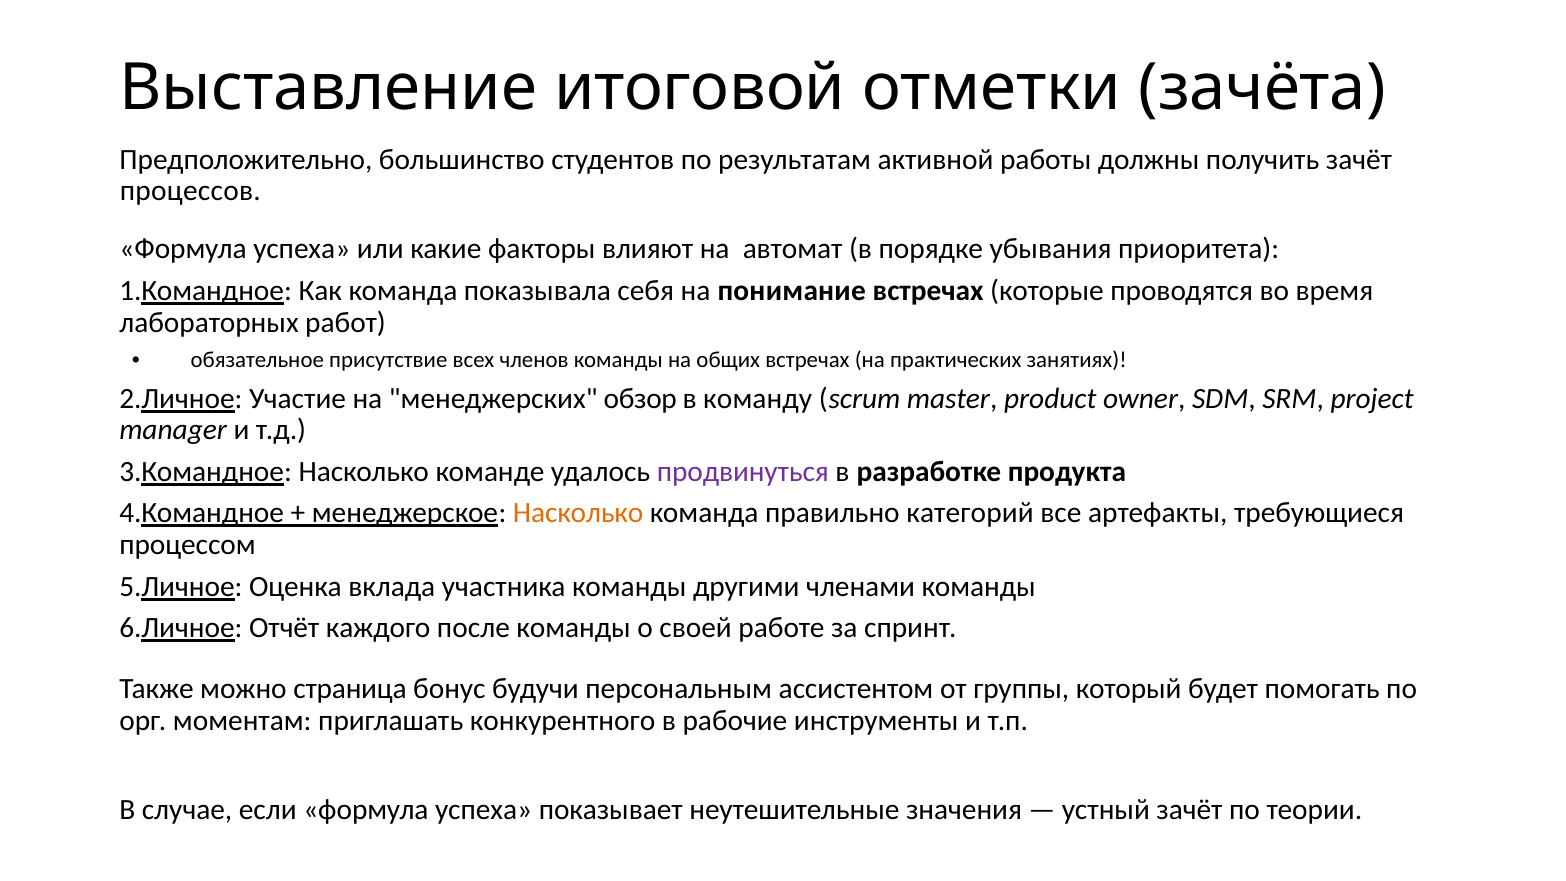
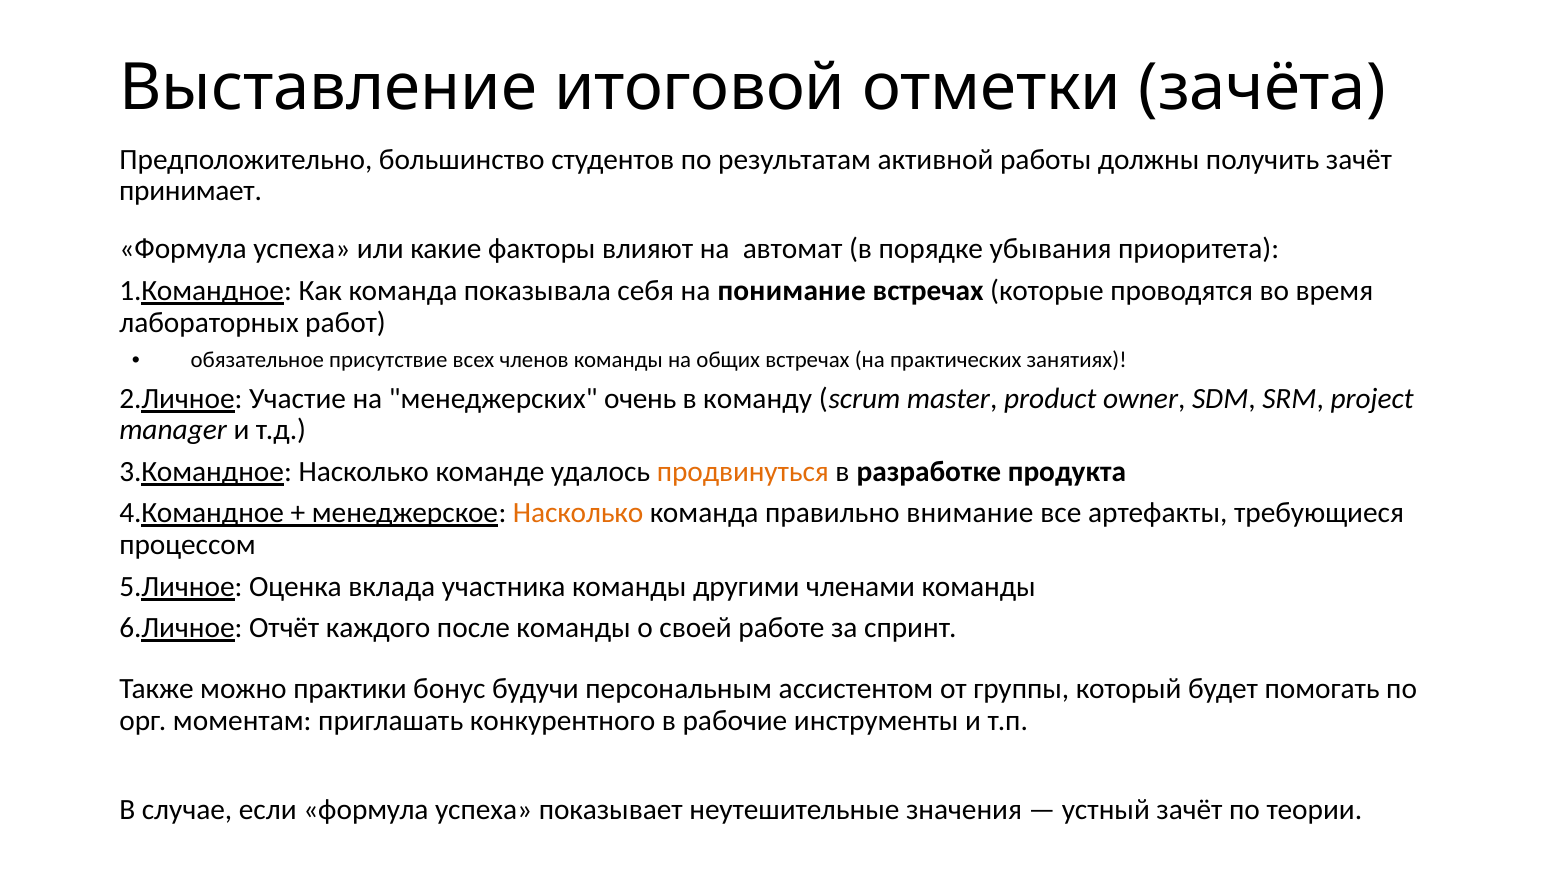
процессов: процессов -> принимает
обзор: обзор -> очень
продвинуться colour: purple -> orange
категорий: категорий -> внимание
страница: страница -> практики
